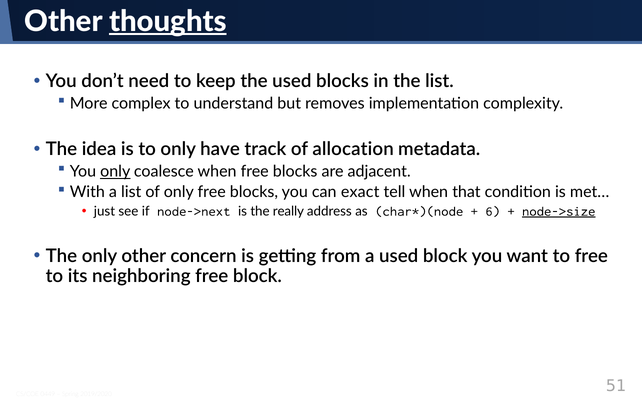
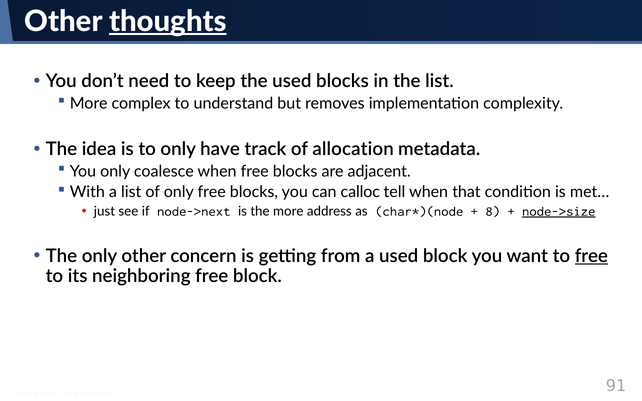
only at (115, 172) underline: present -> none
exact: exact -> calloc
the really: really -> more
6: 6 -> 8
free at (591, 256) underline: none -> present
51: 51 -> 91
